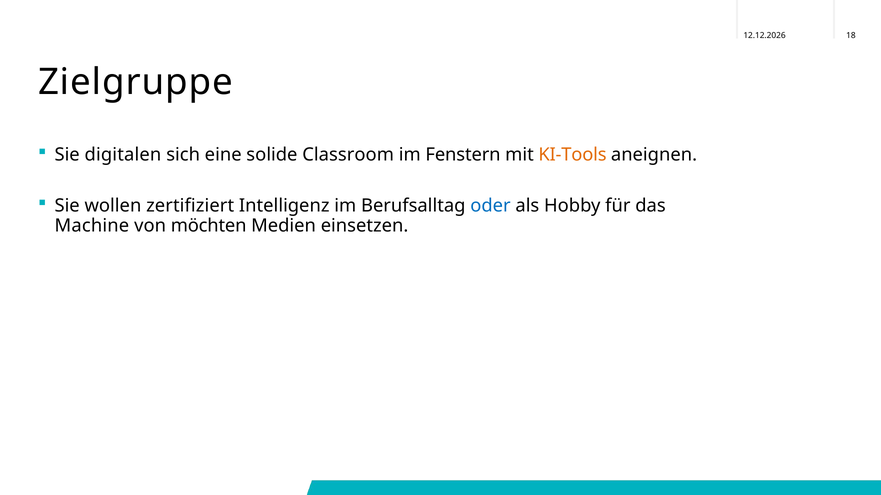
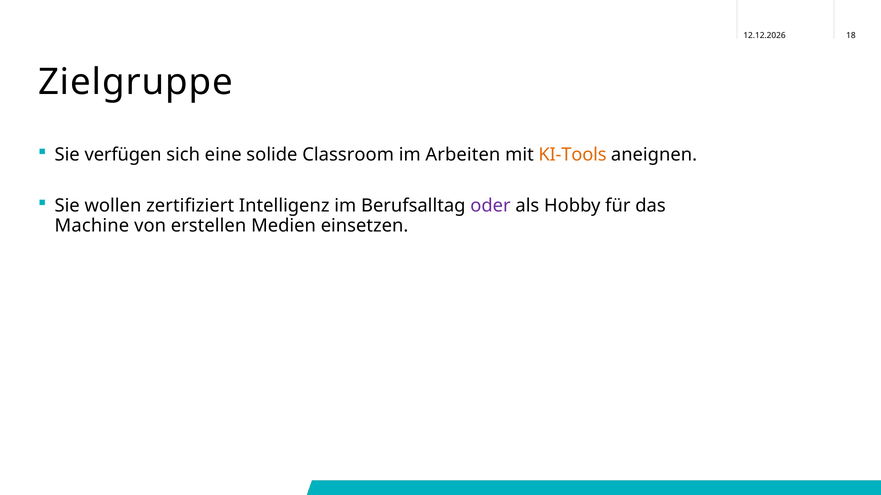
digitalen: digitalen -> verfügen
Fenstern: Fenstern -> Arbeiten
oder colour: blue -> purple
möchten: möchten -> erstellen
